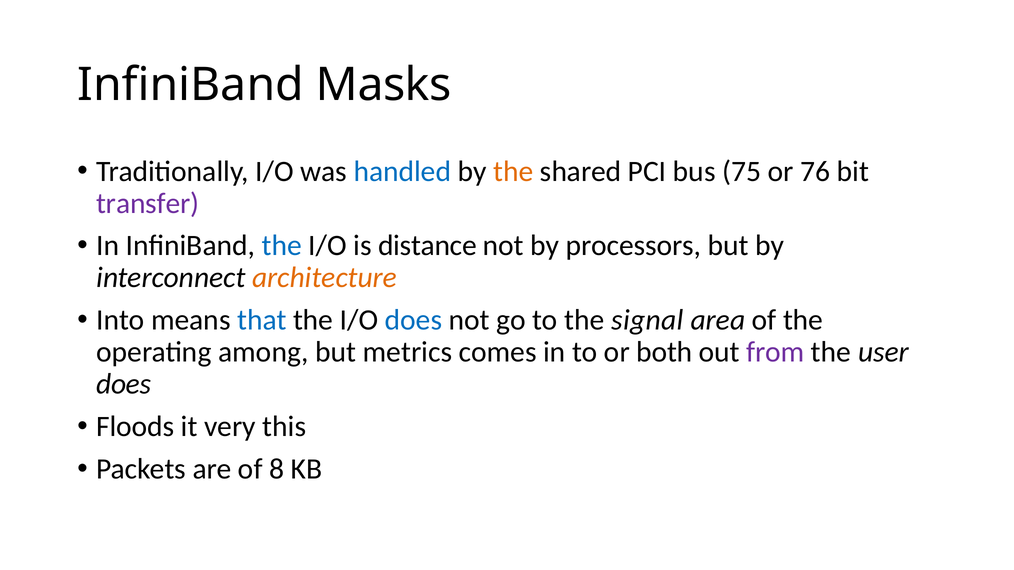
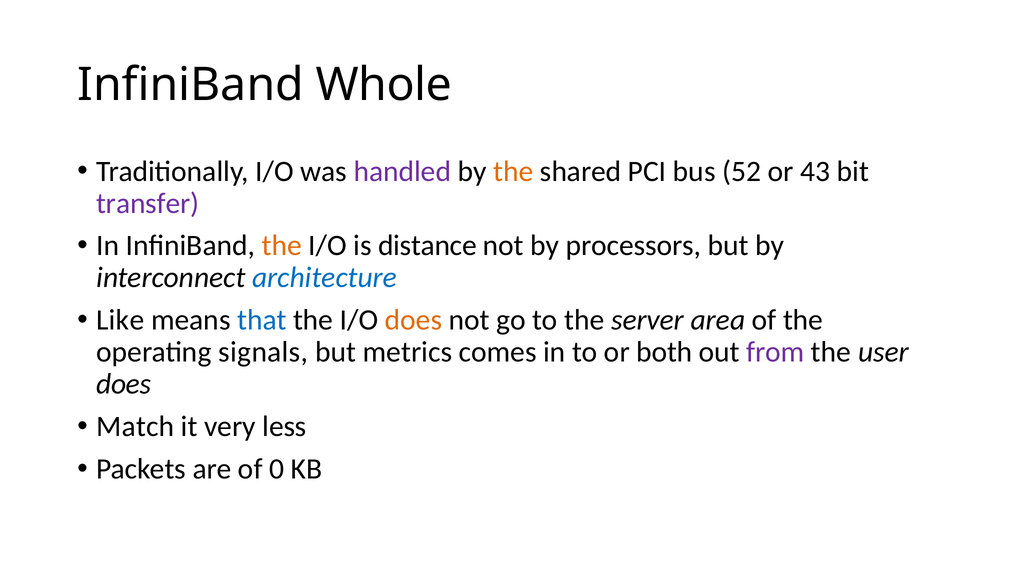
Masks: Masks -> Whole
handled colour: blue -> purple
75: 75 -> 52
76: 76 -> 43
the at (282, 246) colour: blue -> orange
architecture colour: orange -> blue
Into: Into -> Like
does at (414, 320) colour: blue -> orange
signal: signal -> server
among: among -> signals
Floods: Floods -> Match
this: this -> less
8: 8 -> 0
